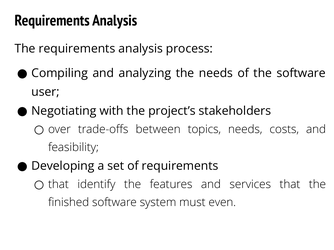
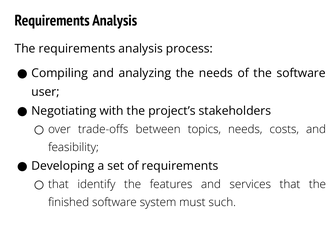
even: even -> such
